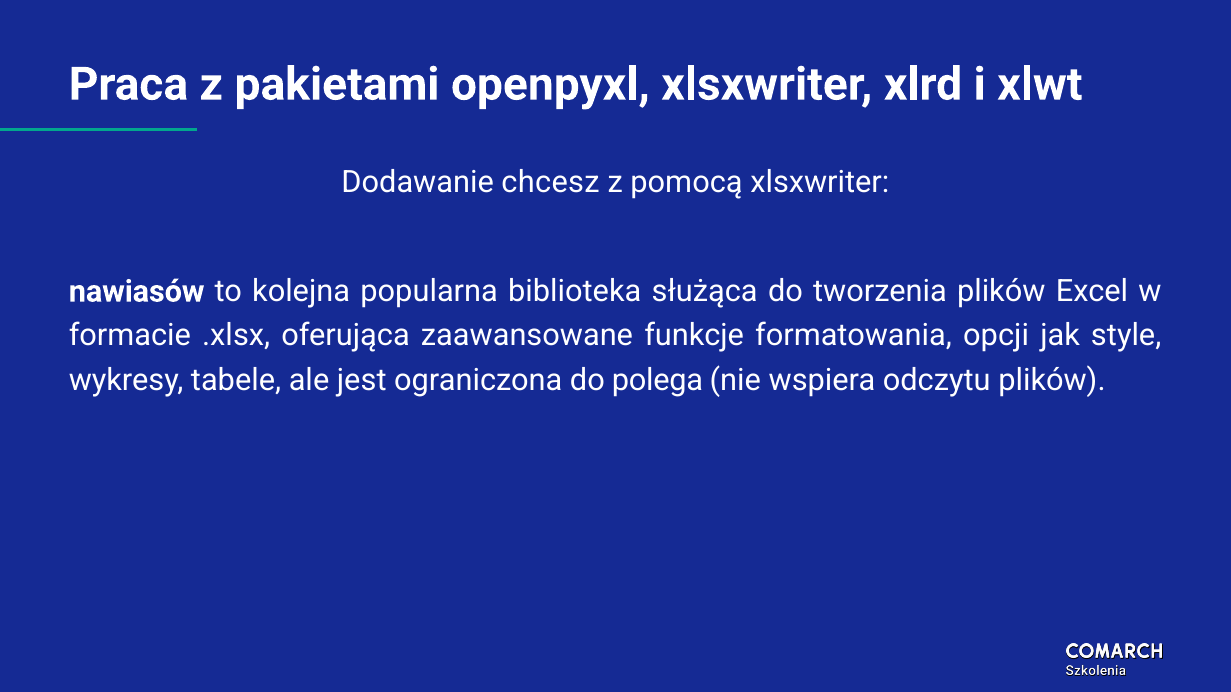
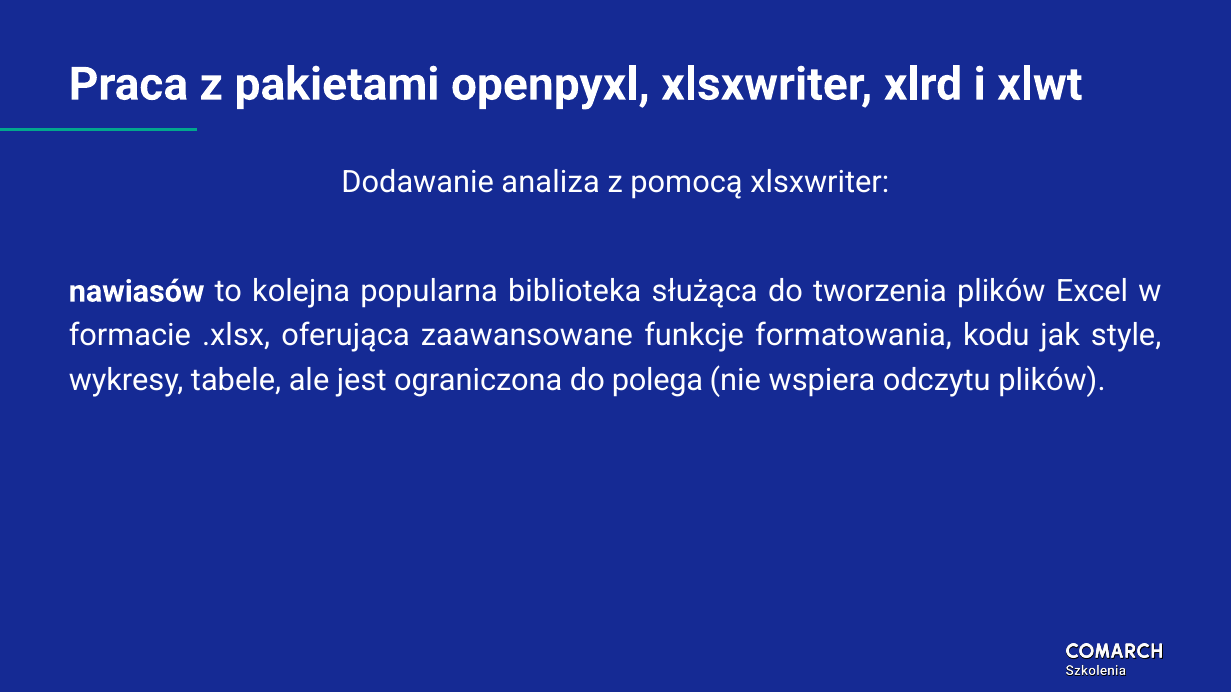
chcesz: chcesz -> analiza
opcji: opcji -> kodu
